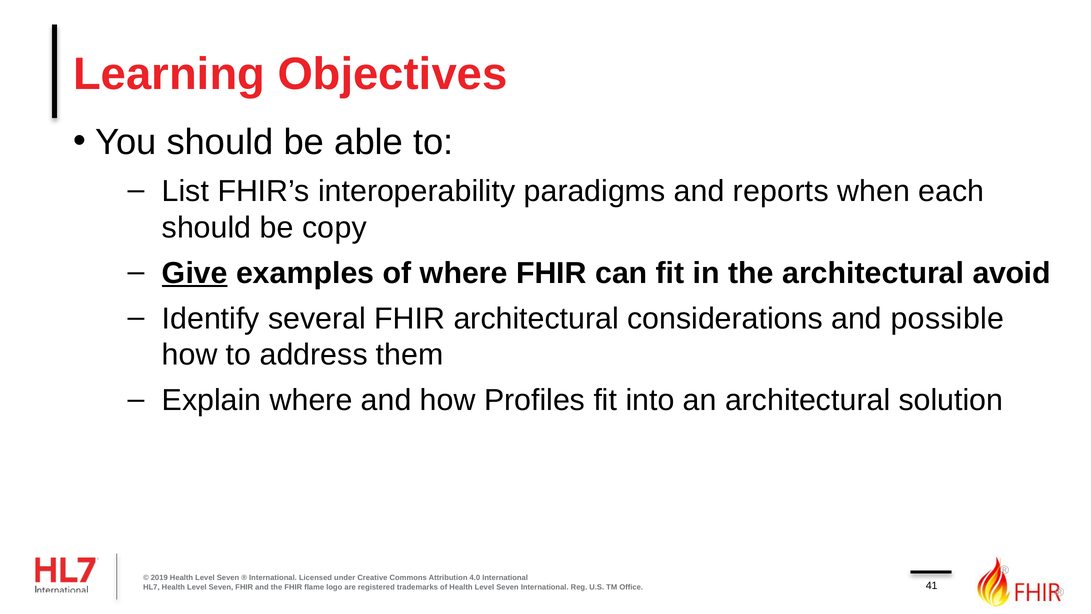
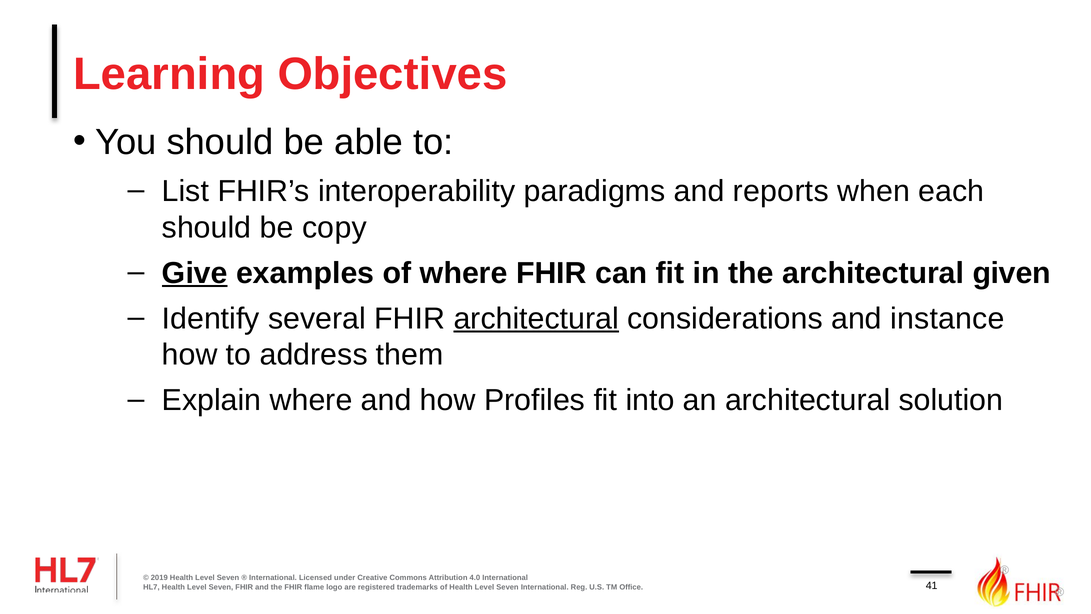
avoid: avoid -> given
architectural at (536, 318) underline: none -> present
possible: possible -> instance
